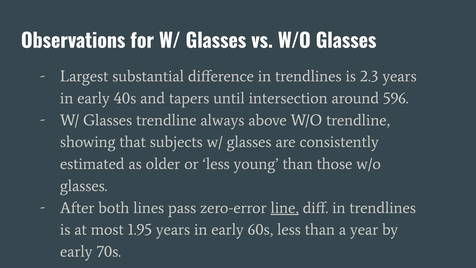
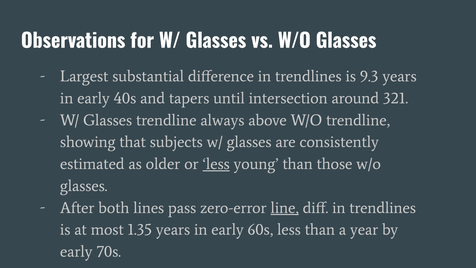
2.3: 2.3 -> 9.3
596: 596 -> 321
less at (216, 164) underline: none -> present
1.95: 1.95 -> 1.35
